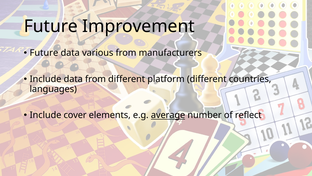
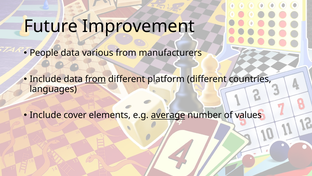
Future at (44, 53): Future -> People
from at (95, 79) underline: none -> present
reflect: reflect -> values
